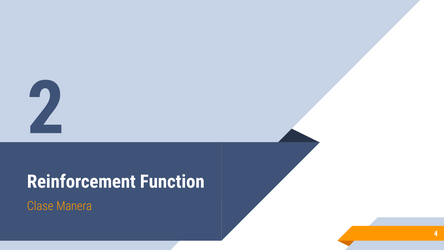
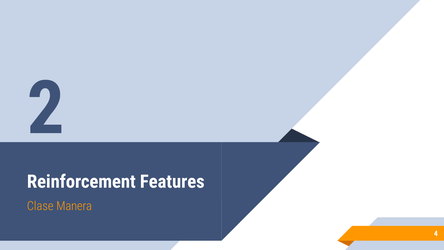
Function: Function -> Features
